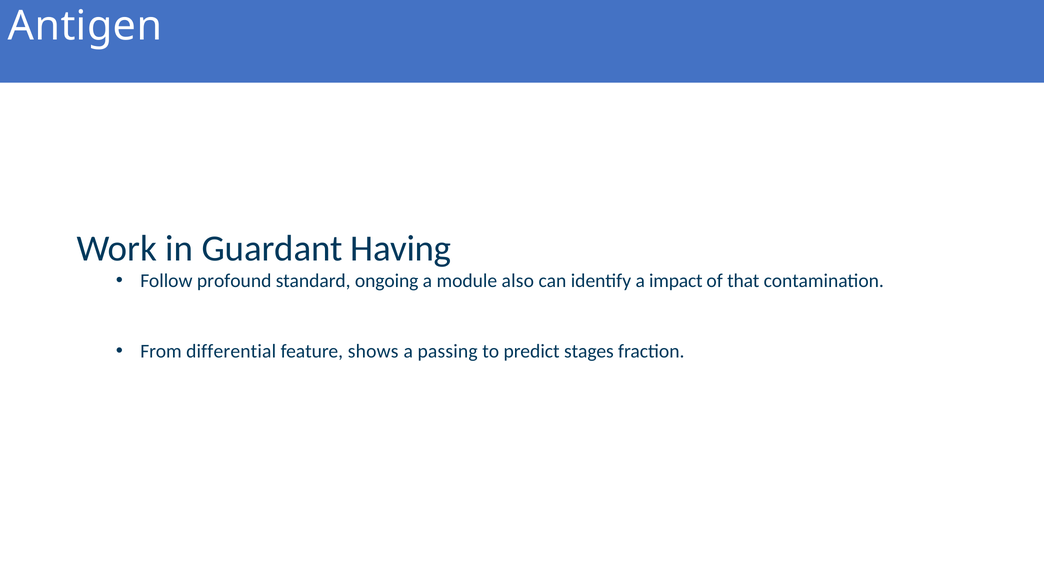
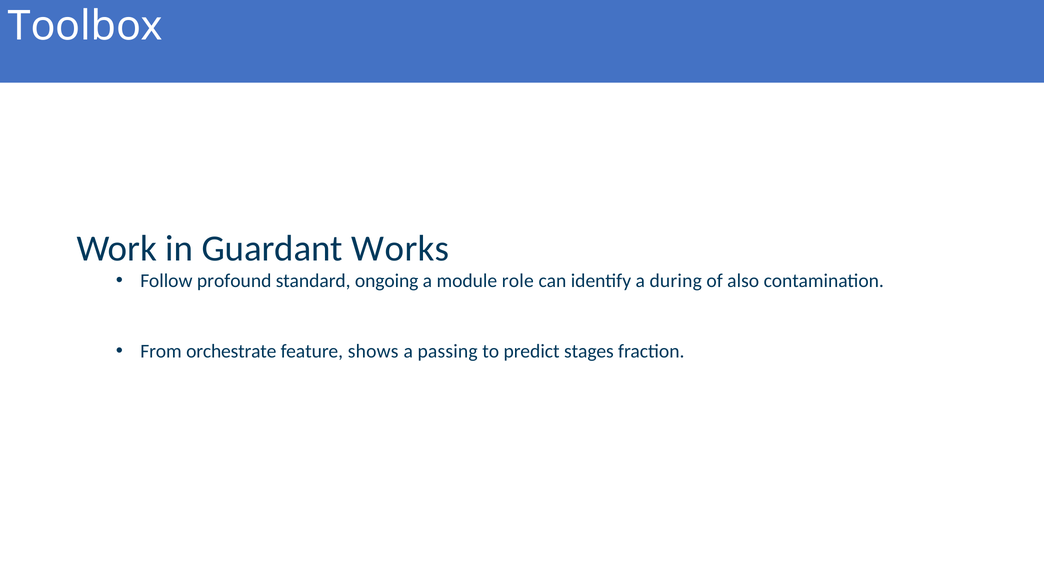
Antigen: Antigen -> Toolbox
Having: Having -> Works
also: also -> role
impact: impact -> during
that: that -> also
differential: differential -> orchestrate
